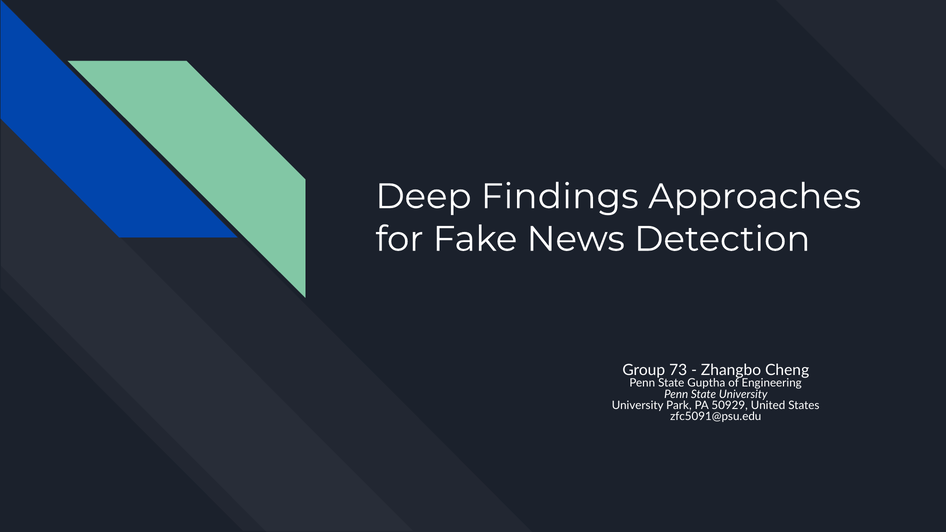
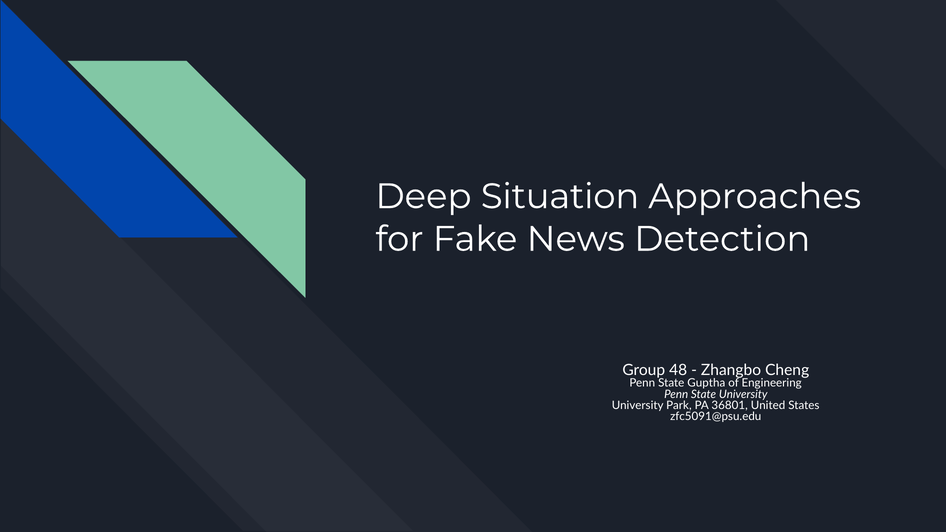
Findings: Findings -> Situation
73: 73 -> 48
50929: 50929 -> 36801
